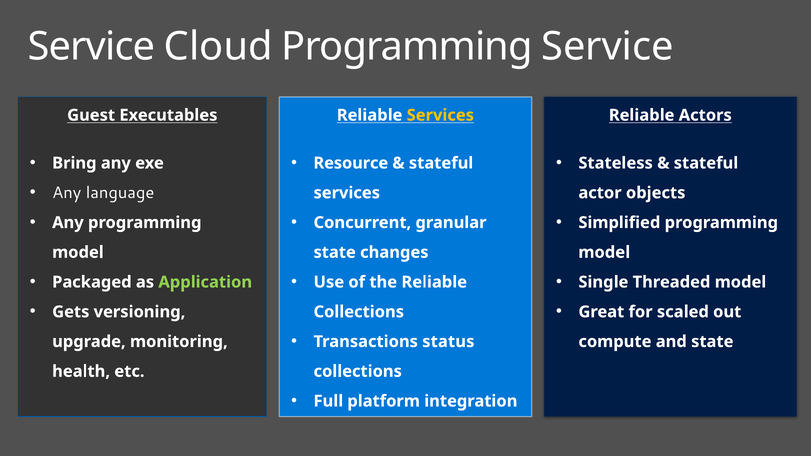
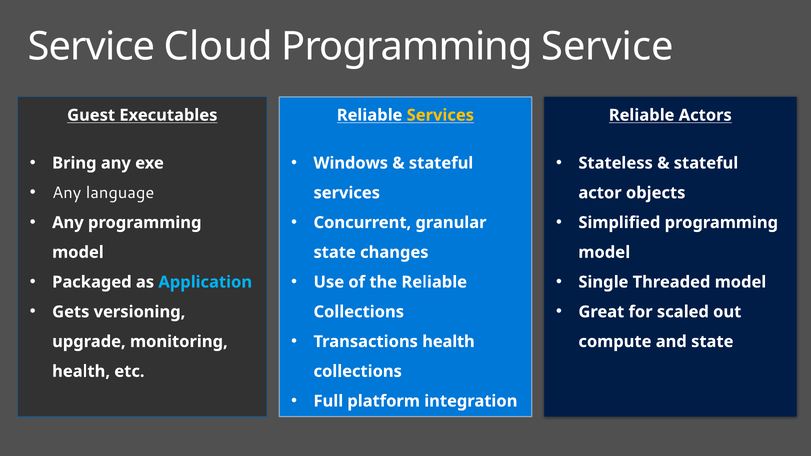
Resource: Resource -> Windows
Application colour: light green -> light blue
Transactions status: status -> health
